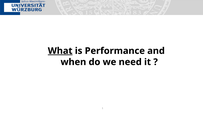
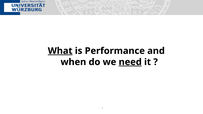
need underline: none -> present
